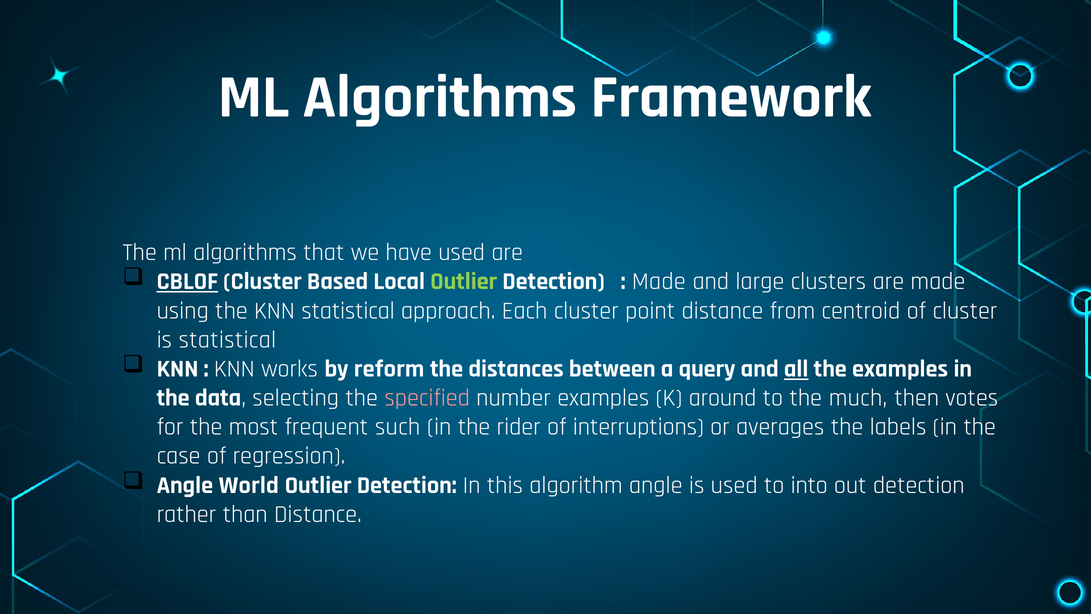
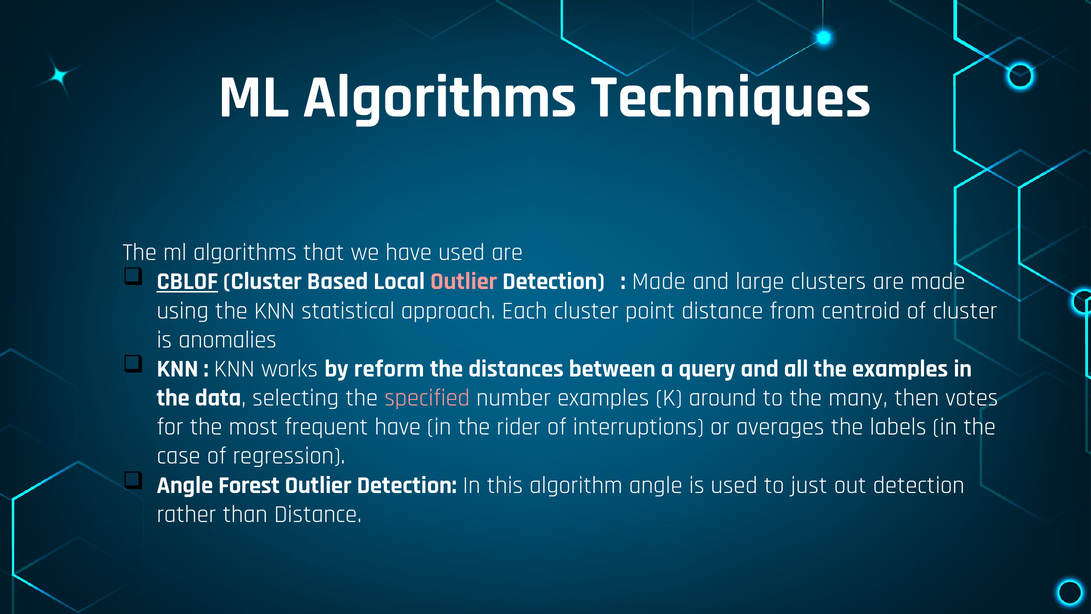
Framework: Framework -> Techniques
Outlier at (464, 281) colour: light green -> pink
is statistical: statistical -> anomalies
all underline: present -> none
much: much -> many
frequent such: such -> have
World: World -> Forest
into: into -> just
